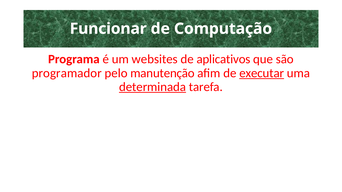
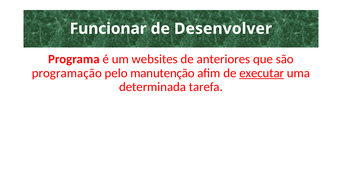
Computação: Computação -> Desenvolver
aplicativos: aplicativos -> anteriores
programador: programador -> programação
determinada underline: present -> none
